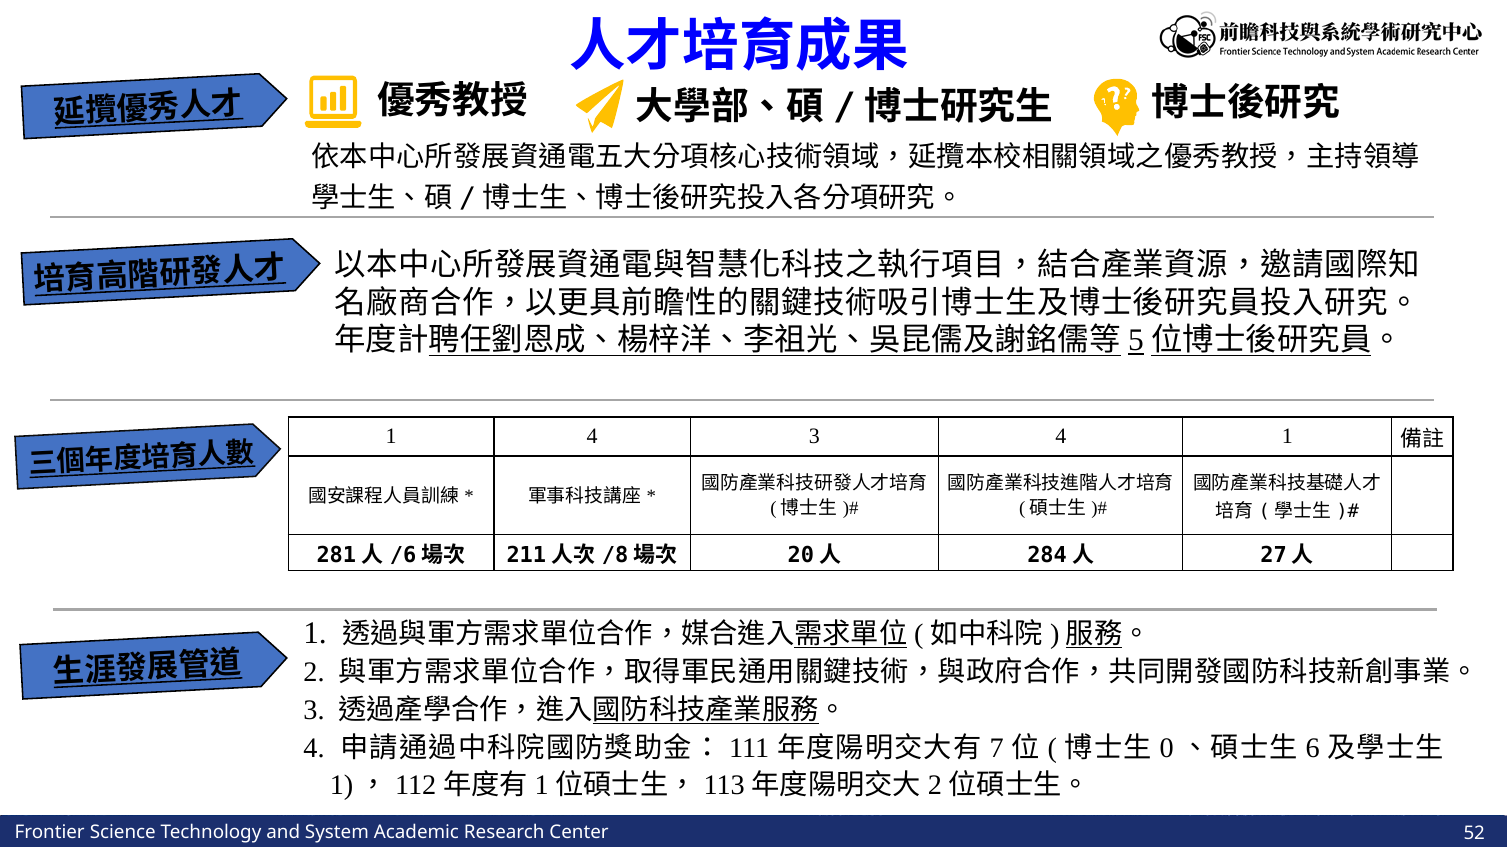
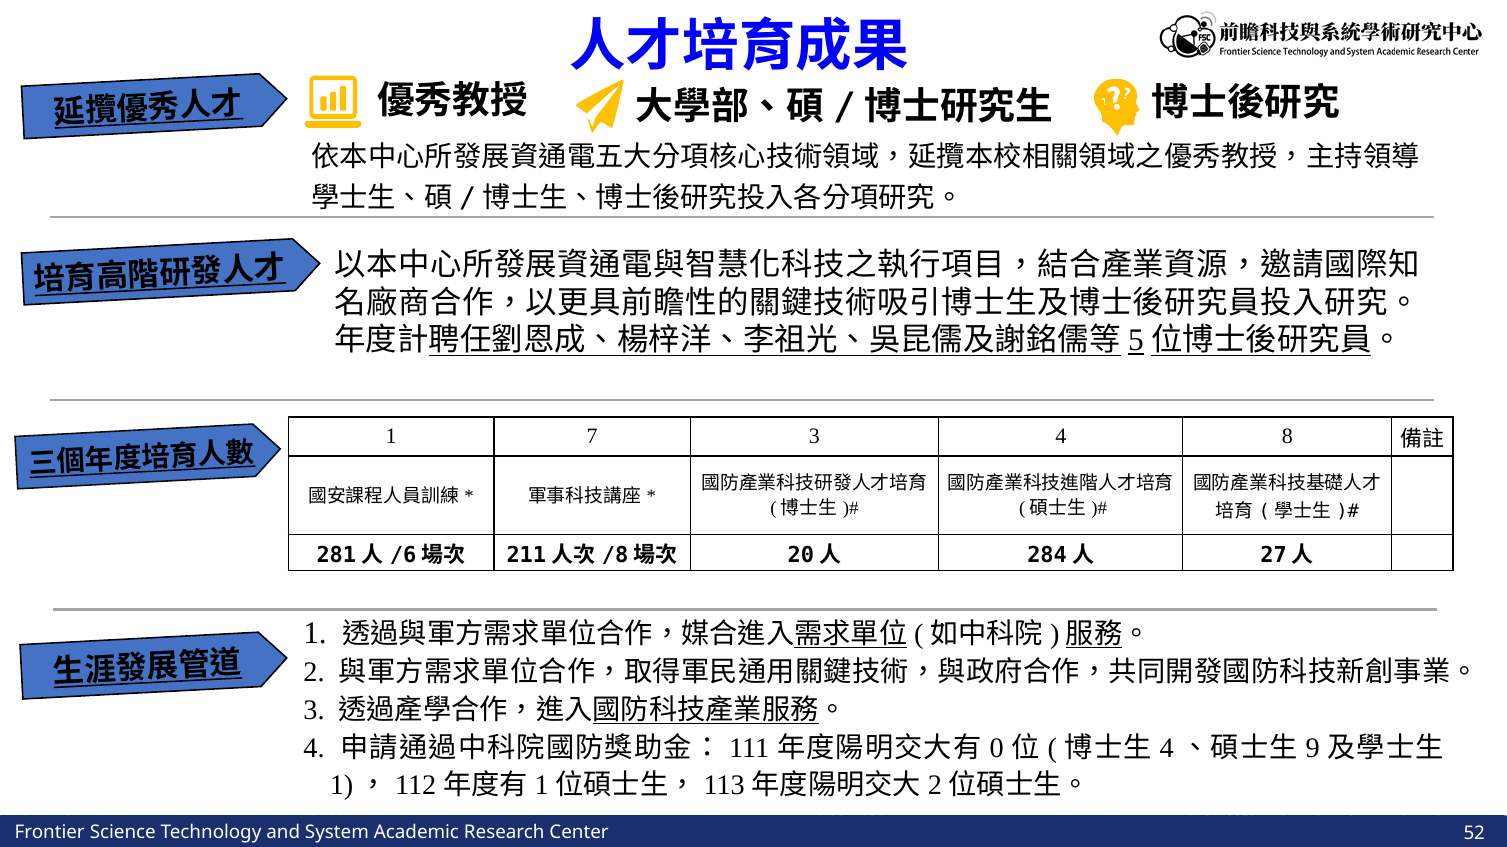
1 4: 4 -> 7
4 1: 1 -> 8
7: 7 -> 0
0 at (1167, 748): 0 -> 4
6: 6 -> 9
